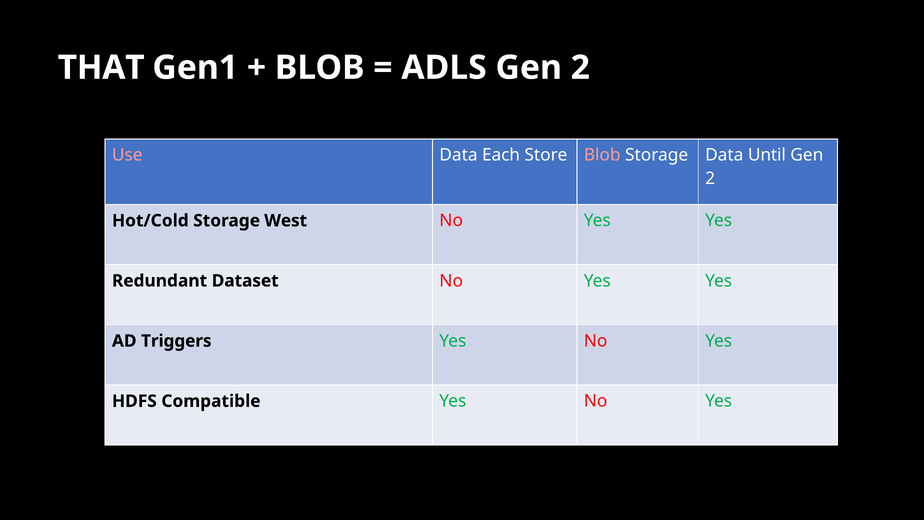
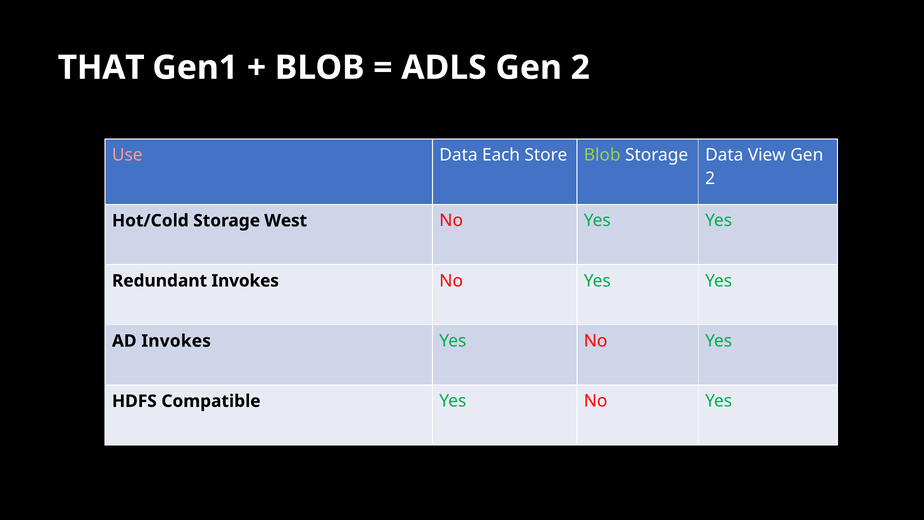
Blob at (602, 155) colour: pink -> light green
Until: Until -> View
Redundant Dataset: Dataset -> Invokes
AD Triggers: Triggers -> Invokes
